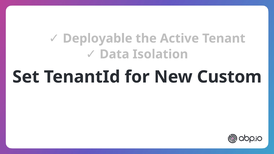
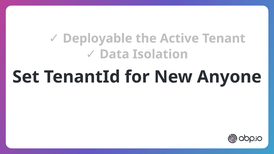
Custom: Custom -> Anyone
